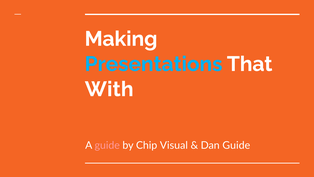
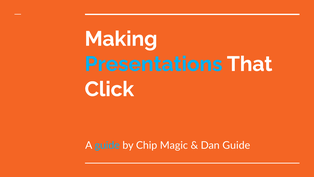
With: With -> Click
guide at (107, 145) colour: pink -> light blue
Visual: Visual -> Magic
